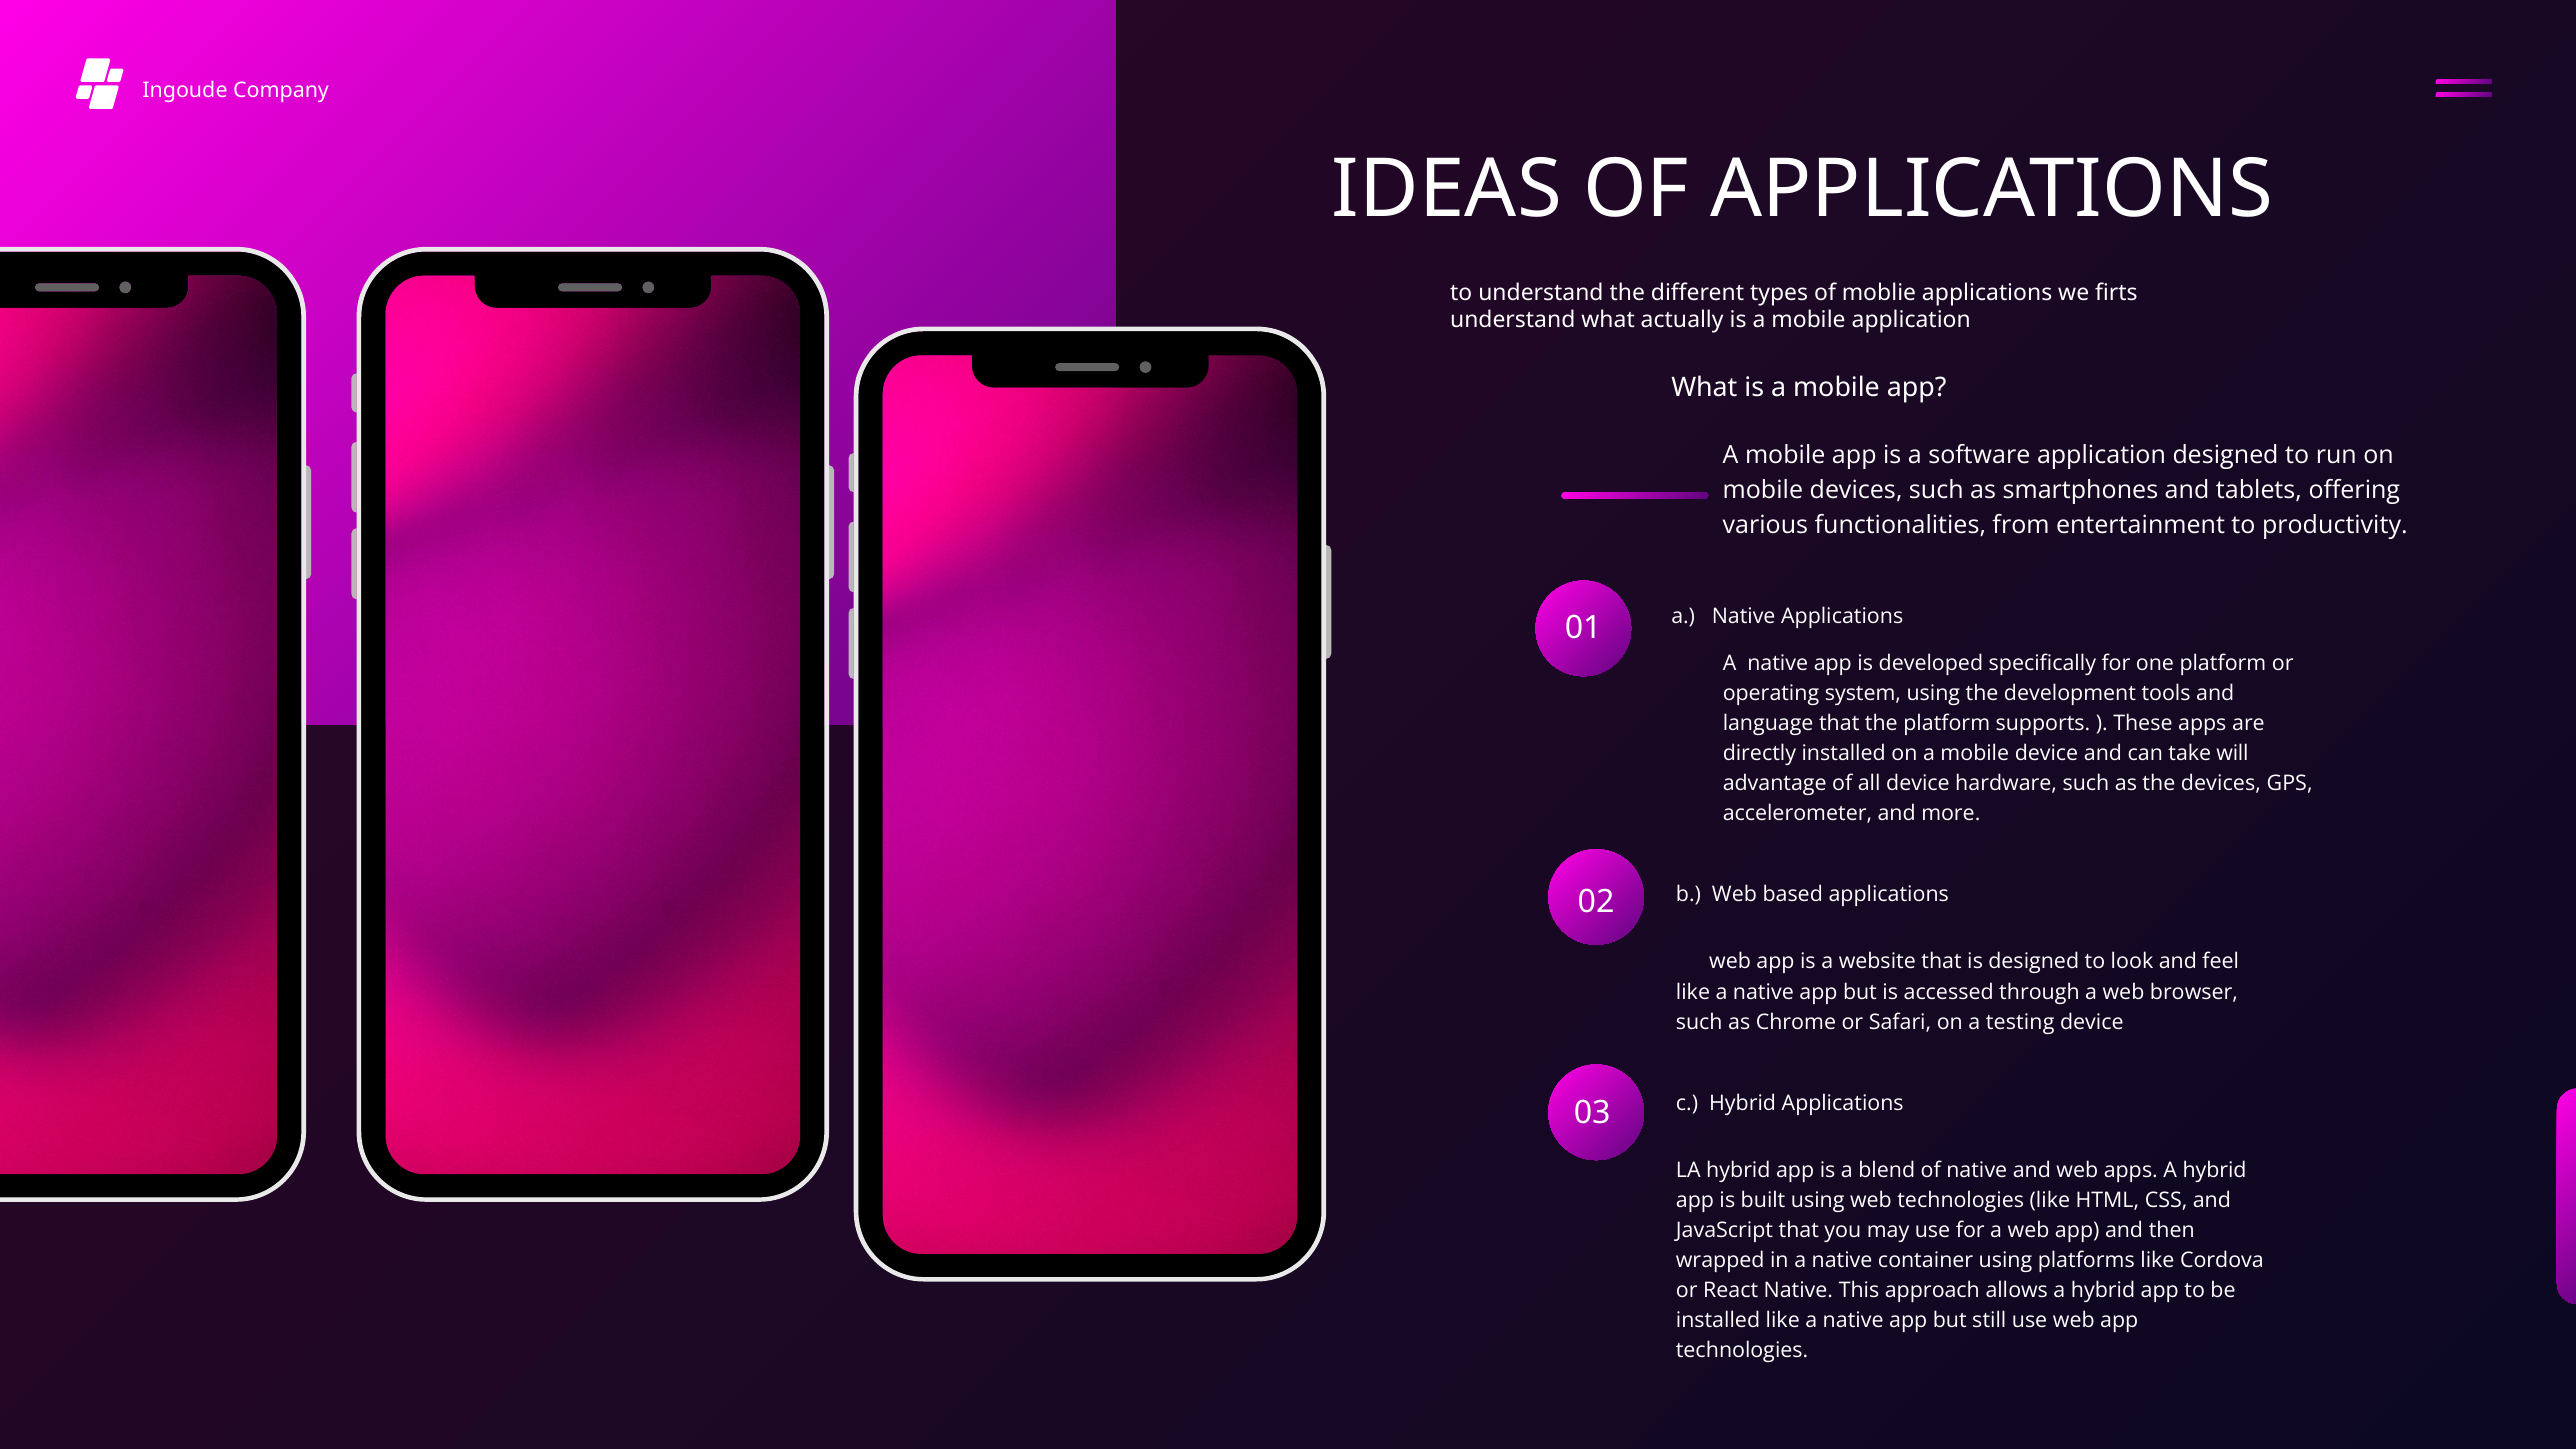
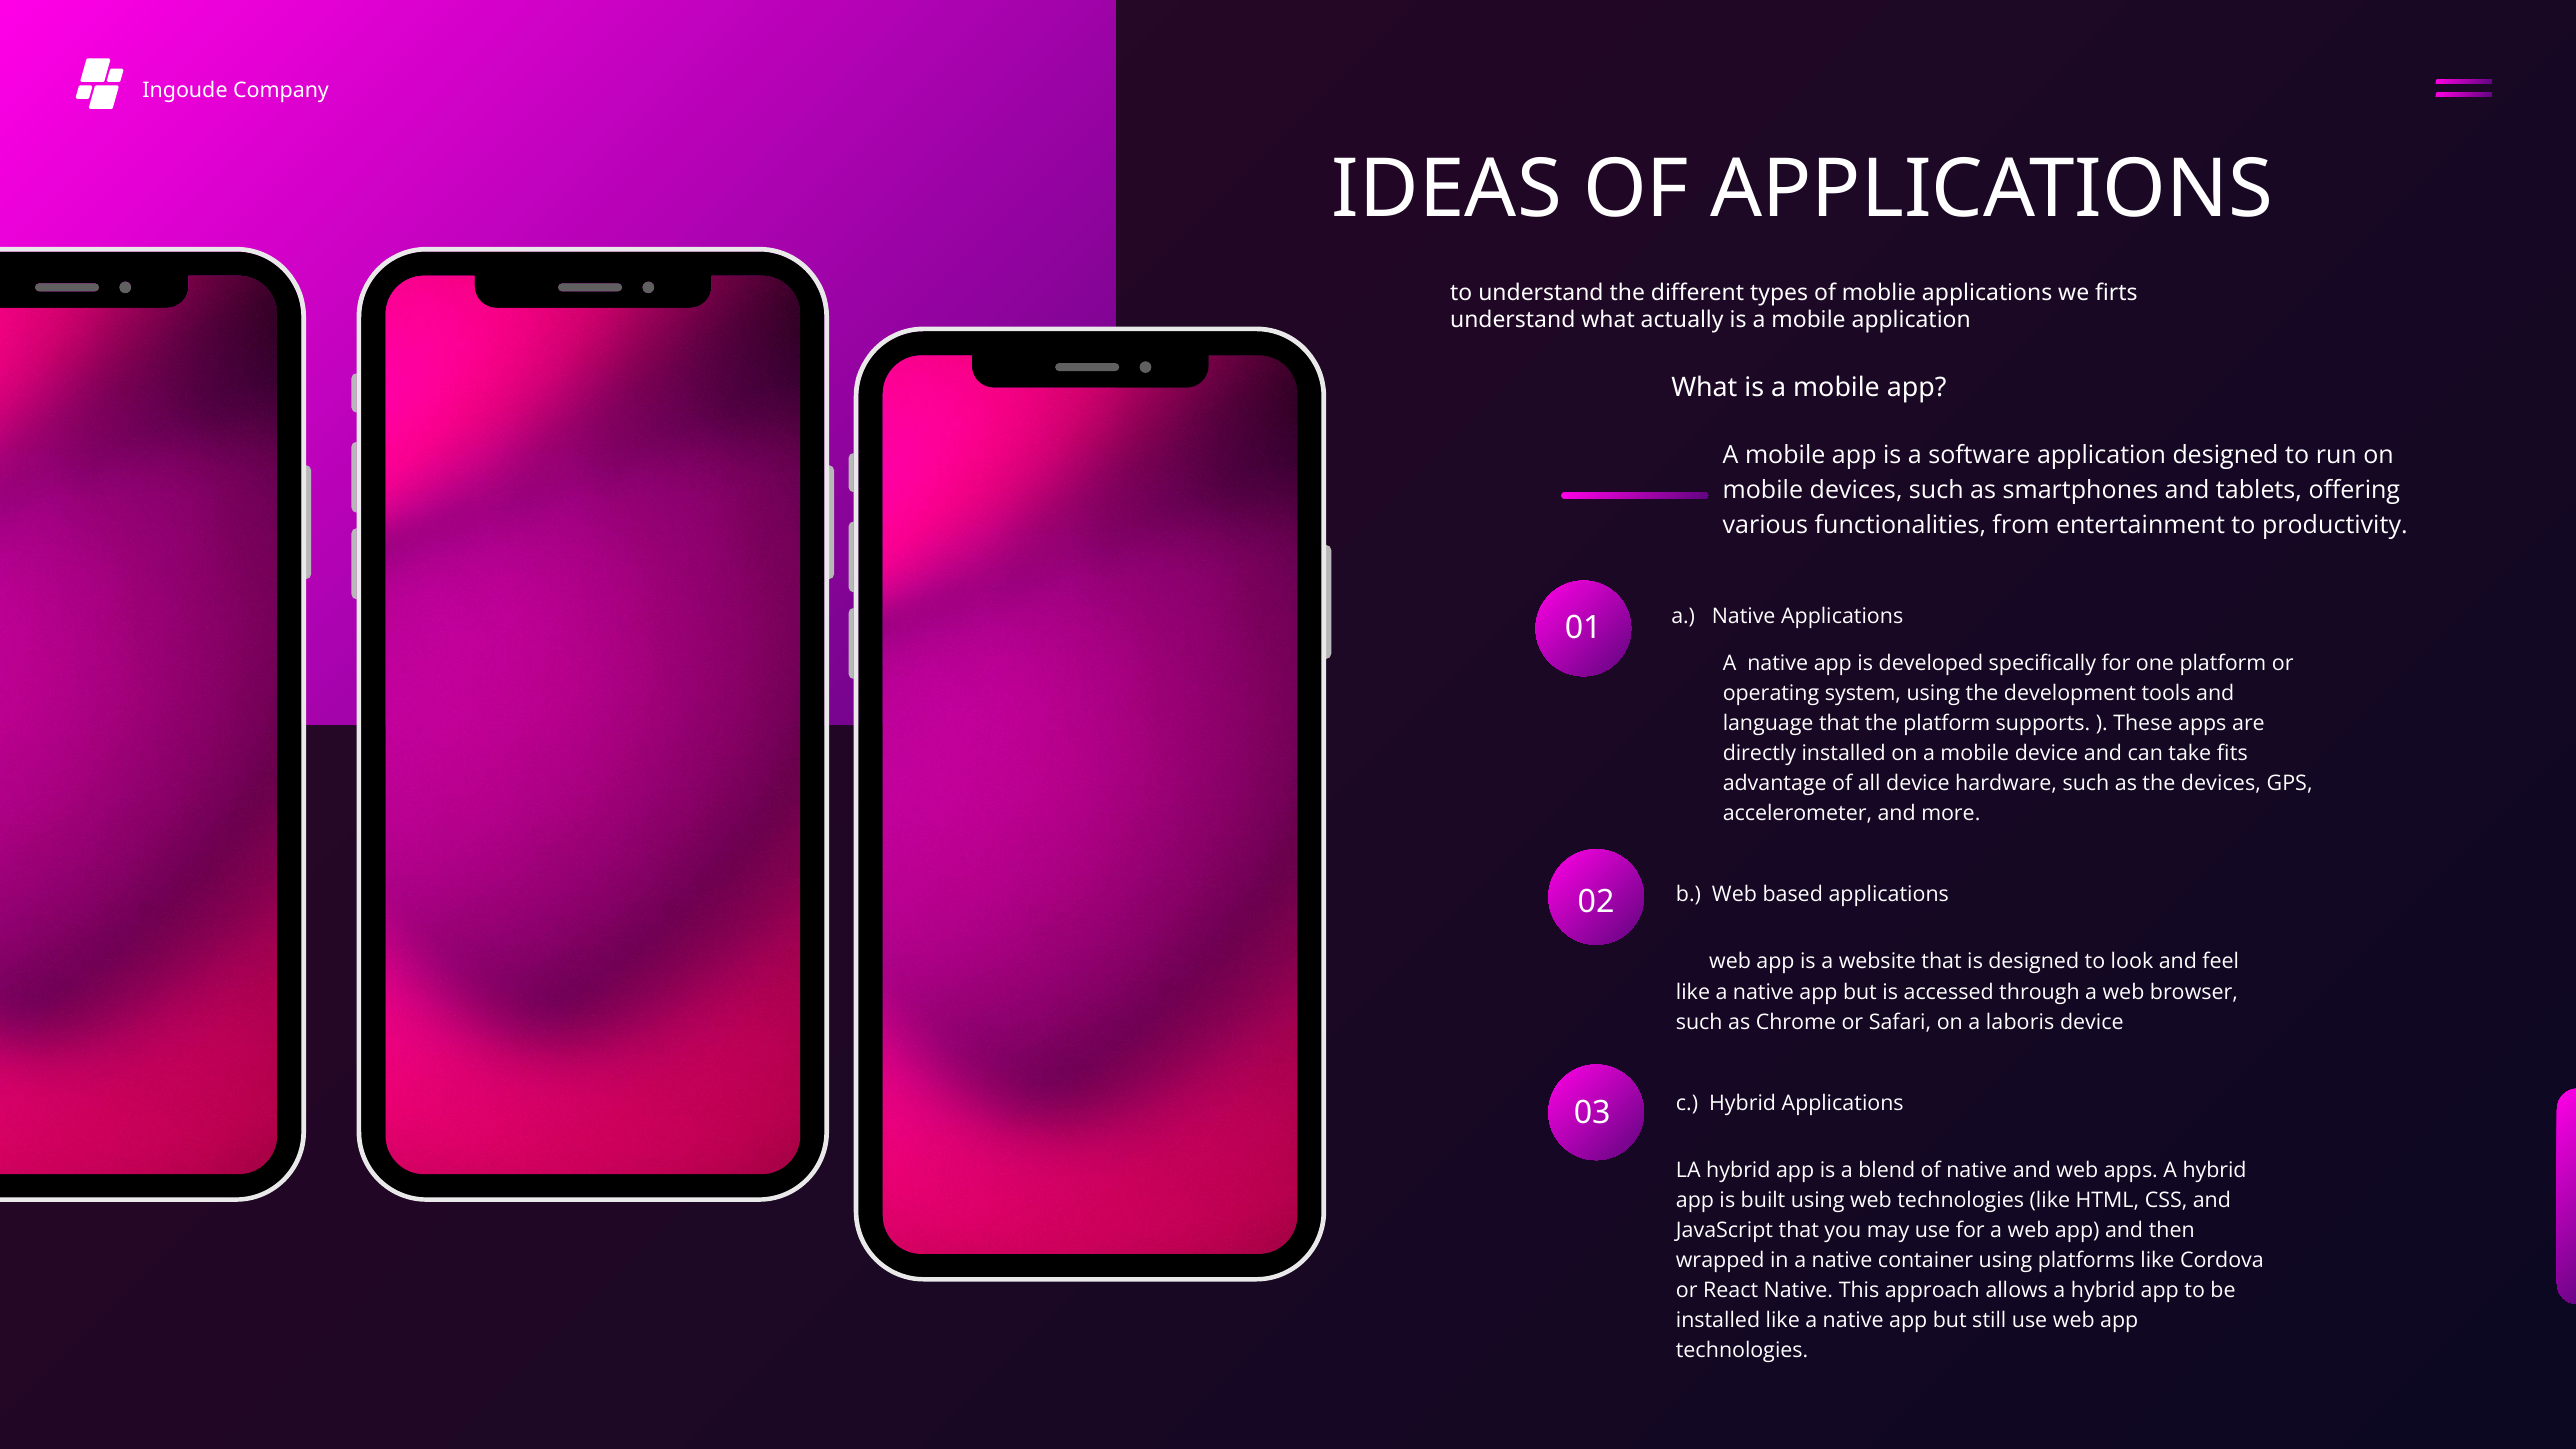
will: will -> fits
testing: testing -> laboris
